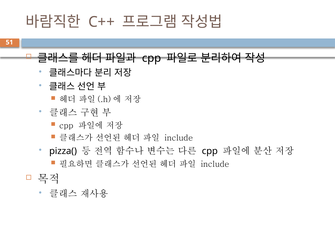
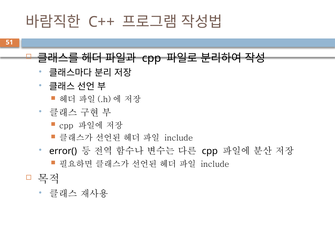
pizza(: pizza( -> error(
